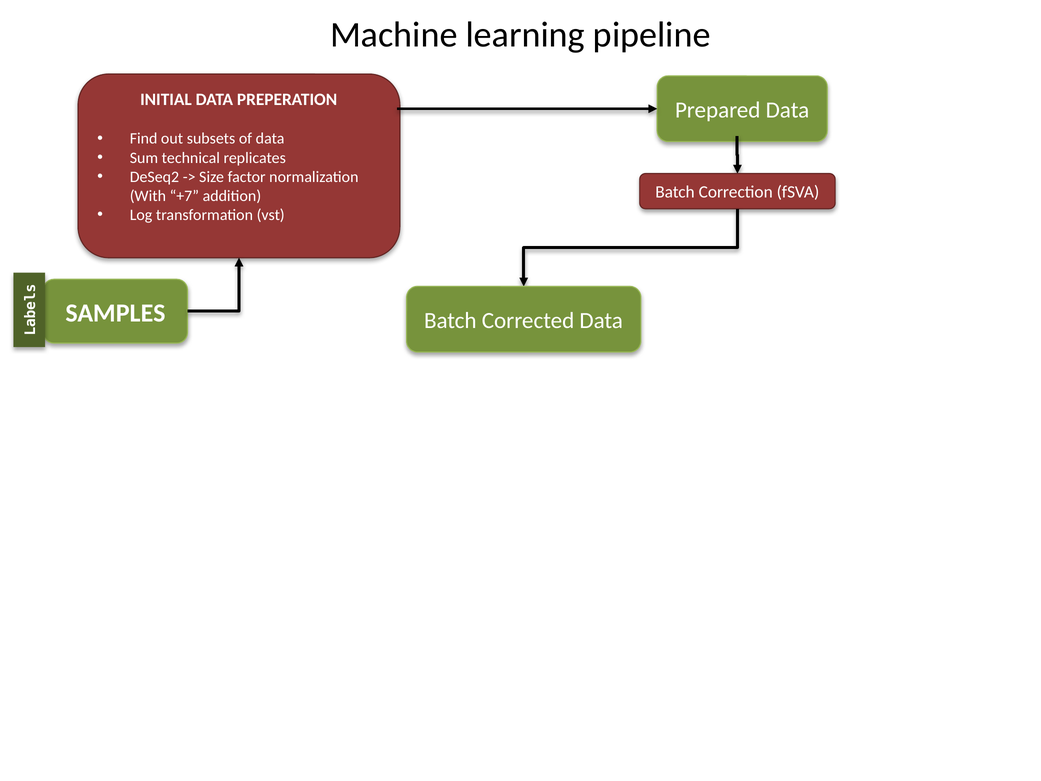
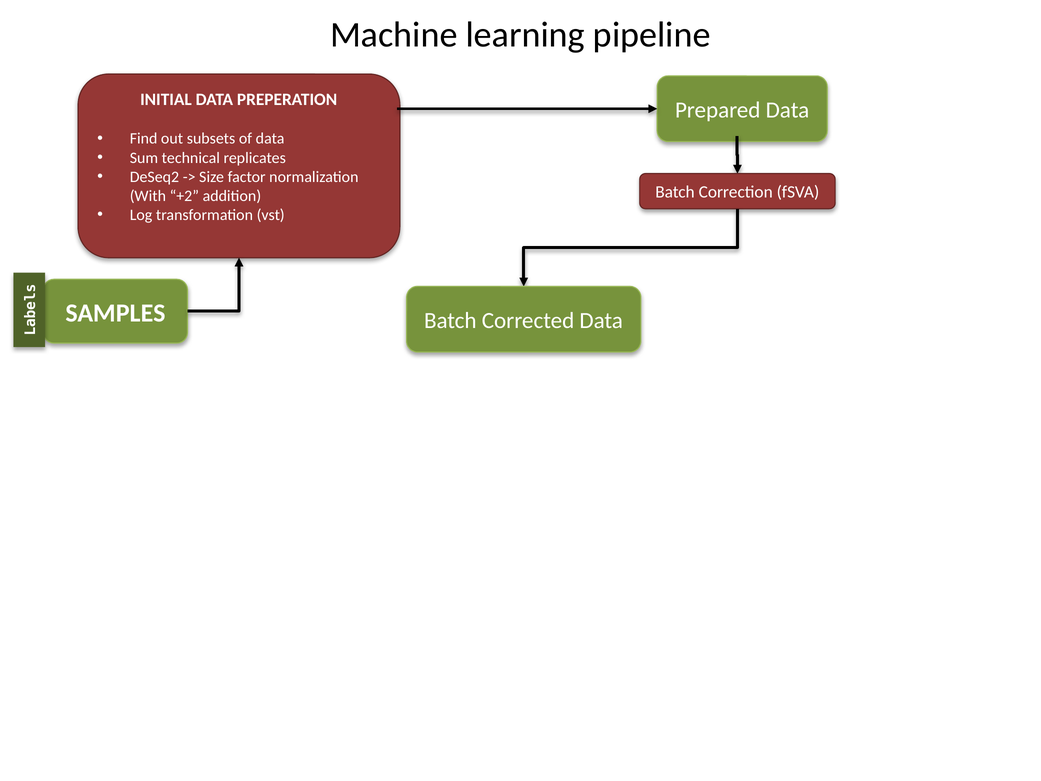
+7: +7 -> +2
